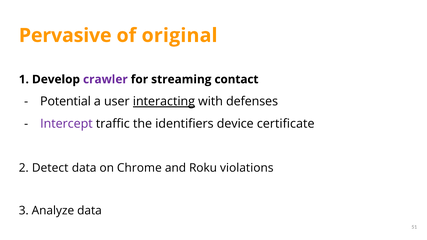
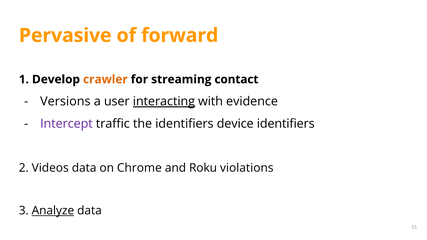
original: original -> forward
crawler colour: purple -> orange
Potential: Potential -> Versions
defenses: defenses -> evidence
device certificate: certificate -> identifiers
Detect: Detect -> Videos
Analyze underline: none -> present
